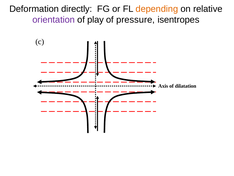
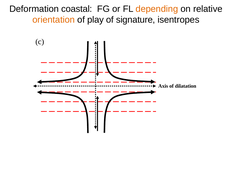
directly: directly -> coastal
orientation colour: purple -> orange
pressure: pressure -> signature
